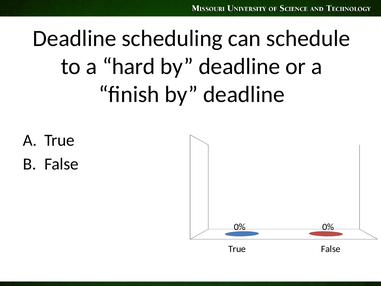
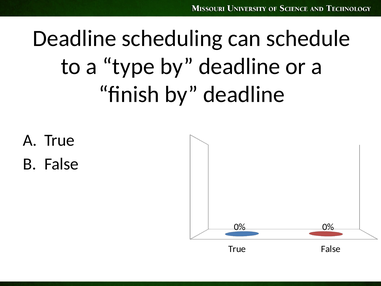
hard: hard -> type
